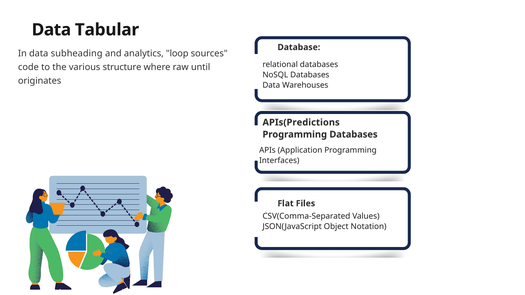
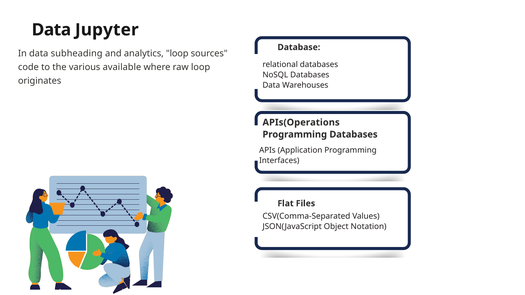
Tabular: Tabular -> Jupyter
structure: structure -> available
raw until: until -> loop
APIs(Predictions: APIs(Predictions -> APIs(Operations
